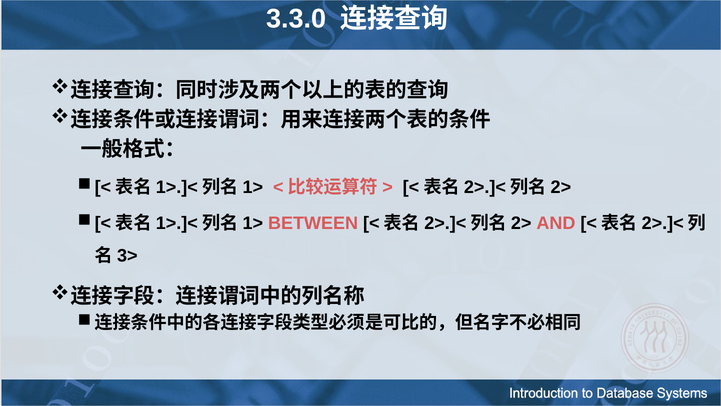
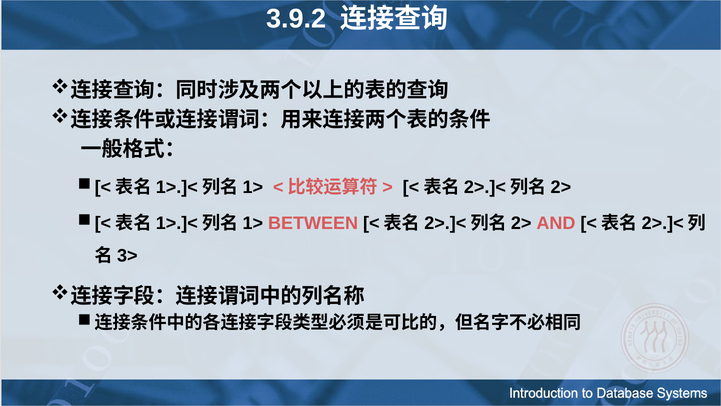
3.3.0: 3.3.0 -> 3.9.2
